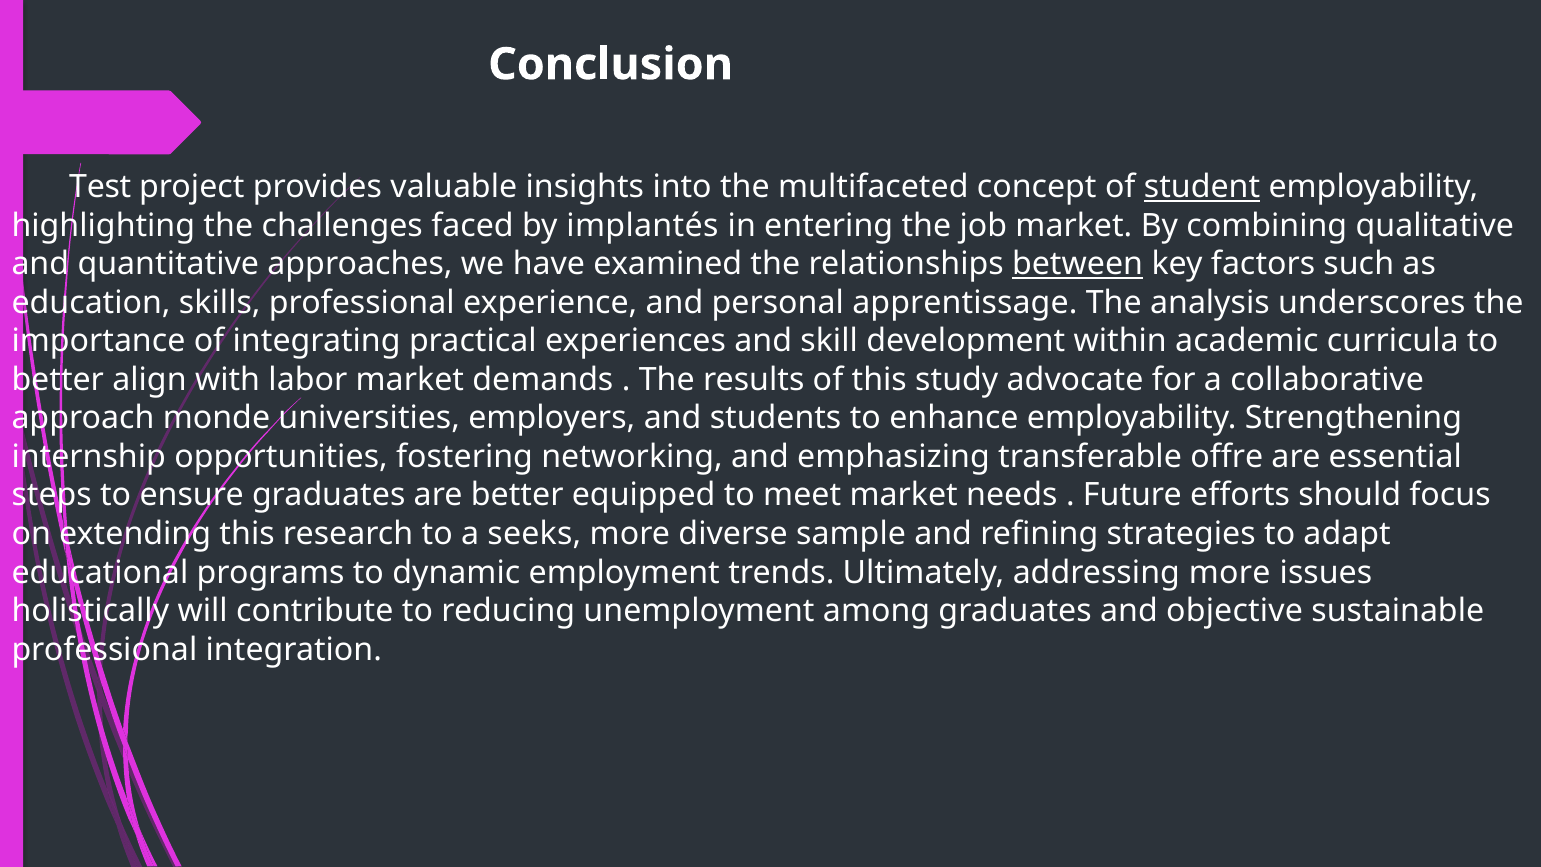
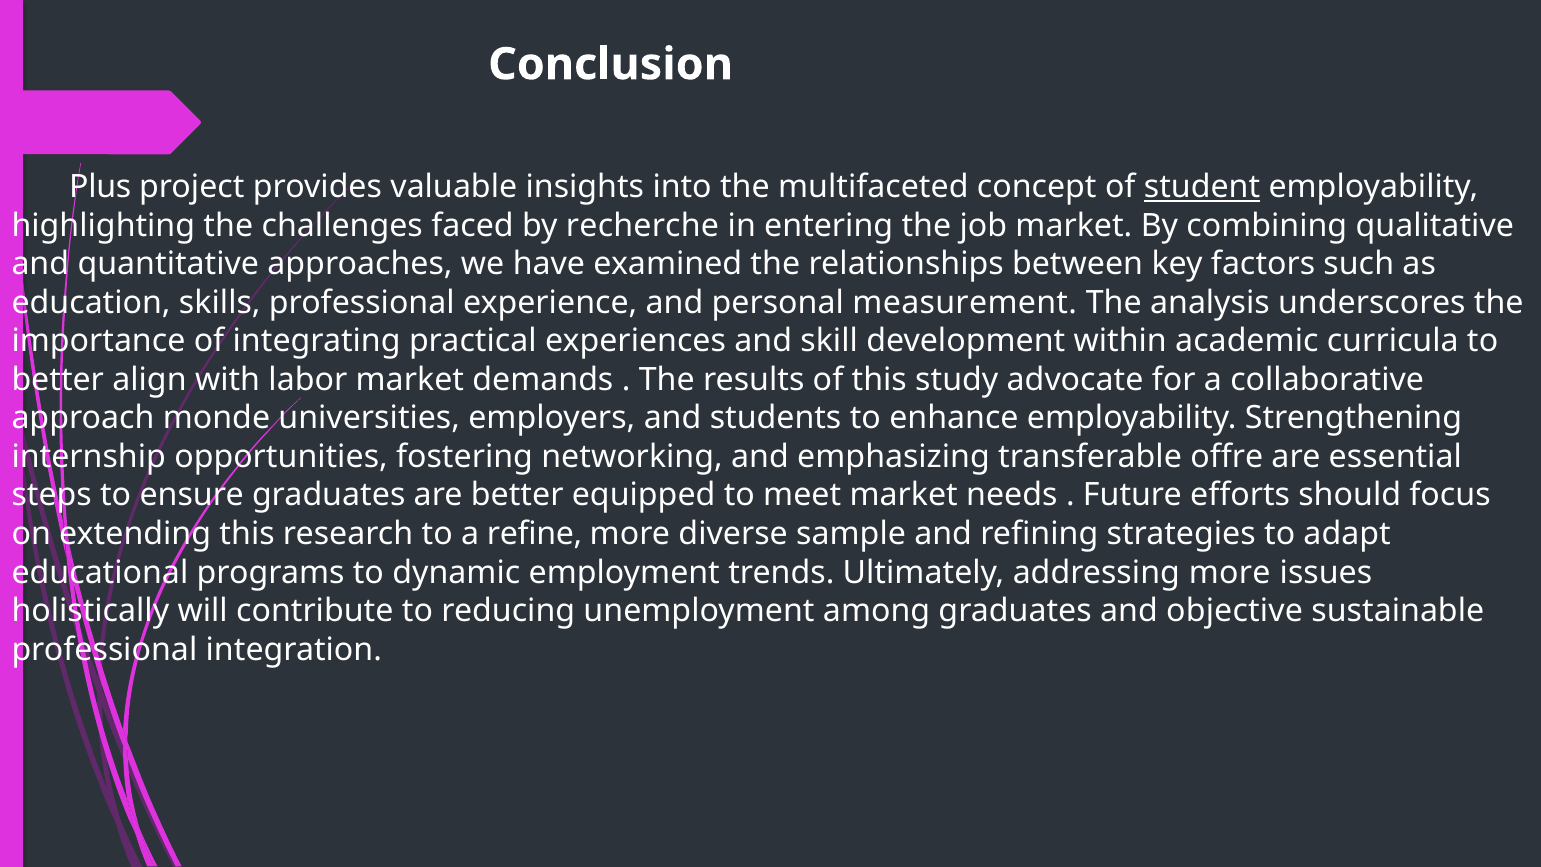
Test: Test -> Plus
implantés: implantés -> recherche
between underline: present -> none
apprentissage: apprentissage -> measurement
seeks: seeks -> refine
